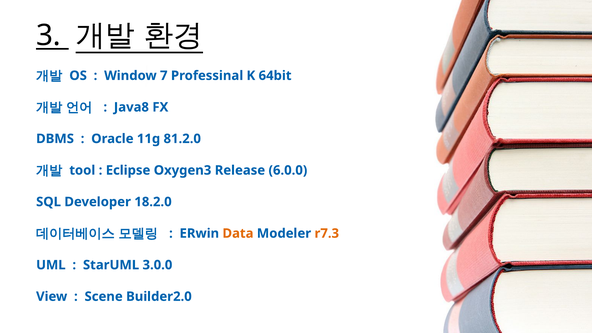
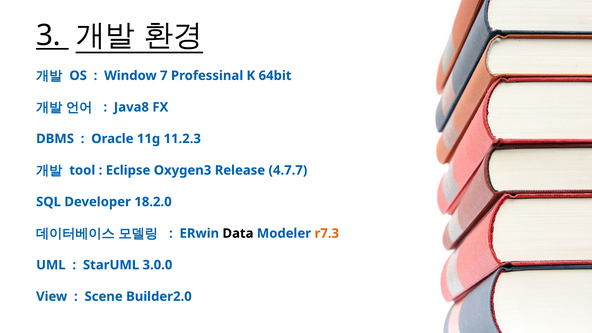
81.2.0: 81.2.0 -> 11.2.3
6.0.0: 6.0.0 -> 4.7.7
Data colour: orange -> black
